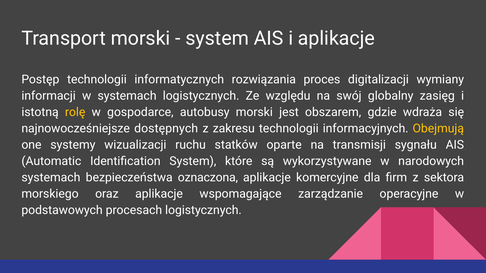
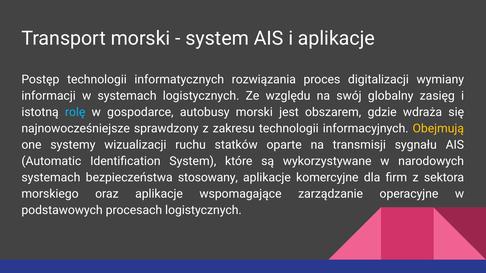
rolę colour: yellow -> light blue
dostępnych: dostępnych -> sprawdzony
oznaczona: oznaczona -> stosowany
